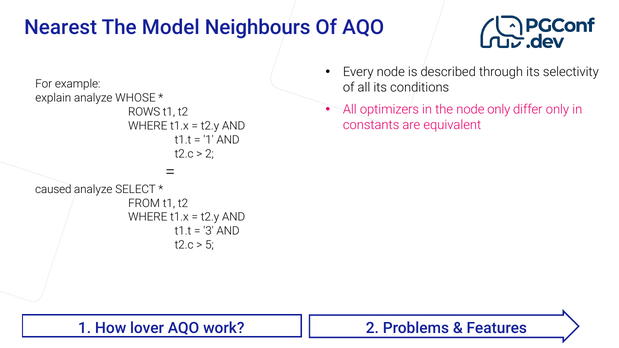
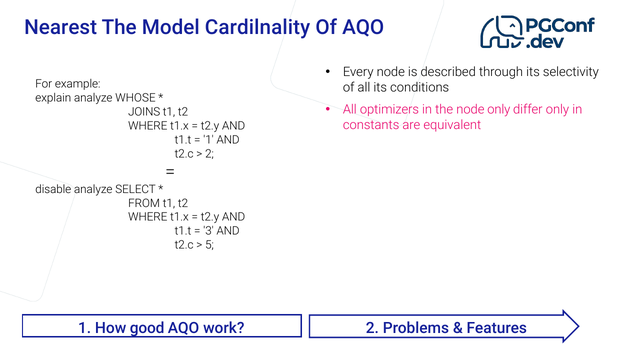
Neighbours: Neighbours -> Cardilnality
ROWS: ROWS -> JOINS
caused: caused -> disable
lover: lover -> good
